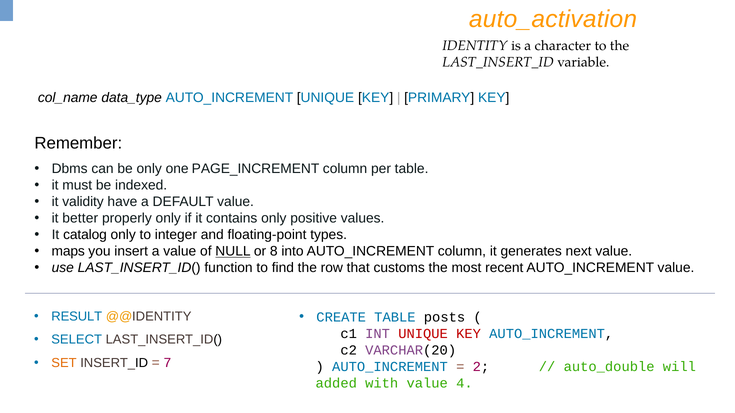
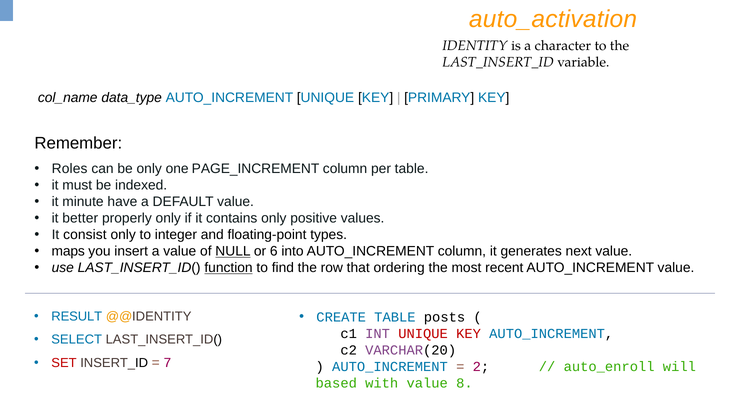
Dbms: Dbms -> Roles
validity: validity -> minute
catalog: catalog -> consist
8: 8 -> 6
function underline: none -> present
customs: customs -> ordering
SET colour: orange -> red
auto_double: auto_double -> auto_enroll
added: added -> based
4: 4 -> 8
